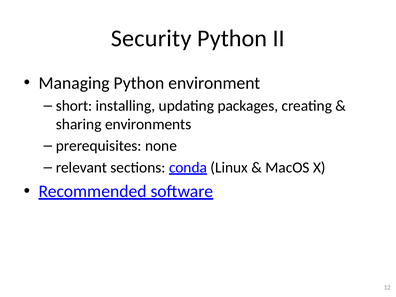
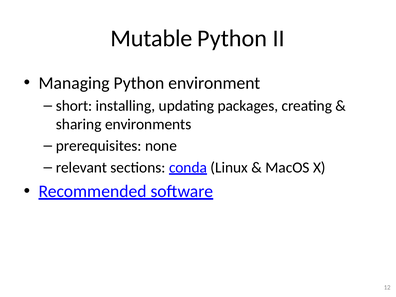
Security: Security -> Mutable
